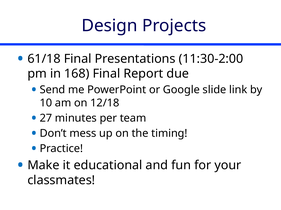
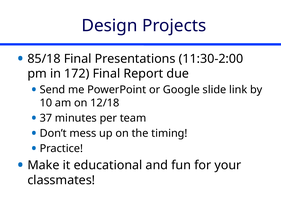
61/18: 61/18 -> 85/18
168: 168 -> 172
27: 27 -> 37
